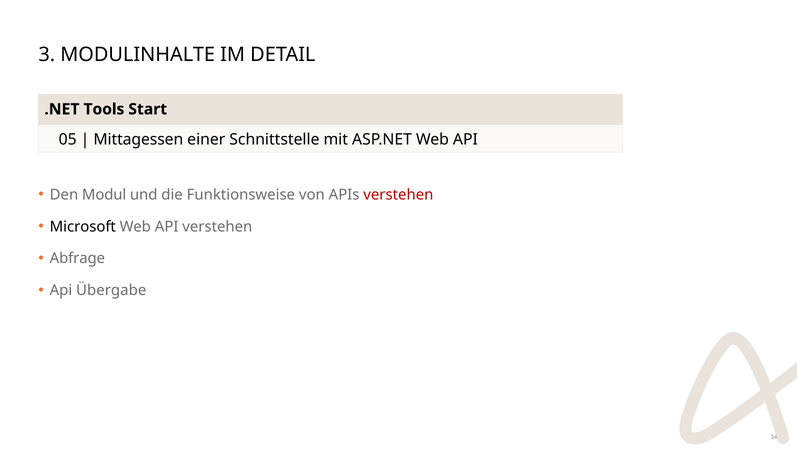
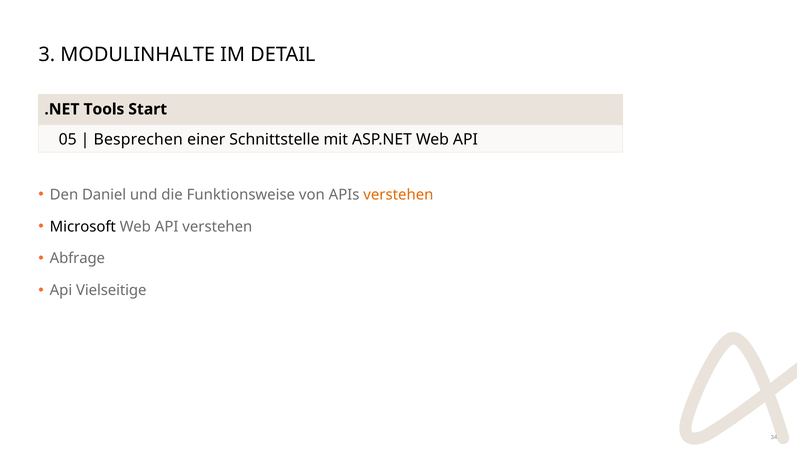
Mittagessen: Mittagessen -> Besprechen
Modul: Modul -> Daniel
verstehen at (398, 194) colour: red -> orange
Übergabe: Übergabe -> Vielseitige
